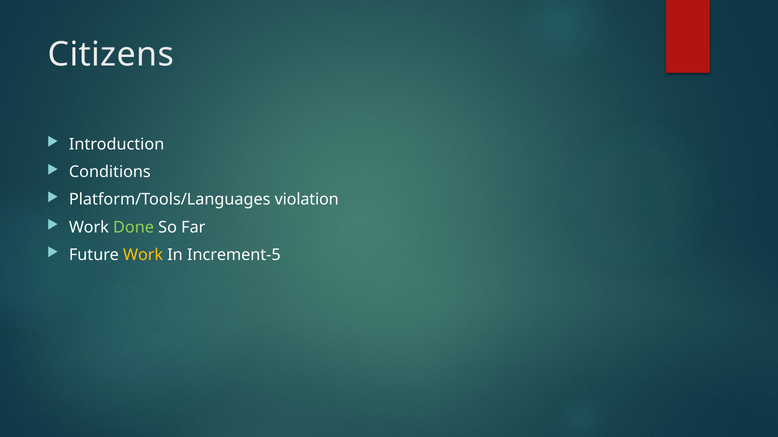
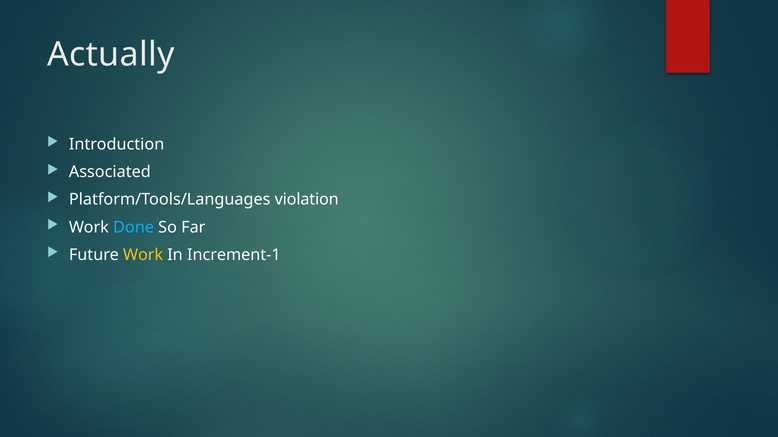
Citizens: Citizens -> Actually
Conditions: Conditions -> Associated
Done colour: light green -> light blue
Increment-5: Increment-5 -> Increment-1
